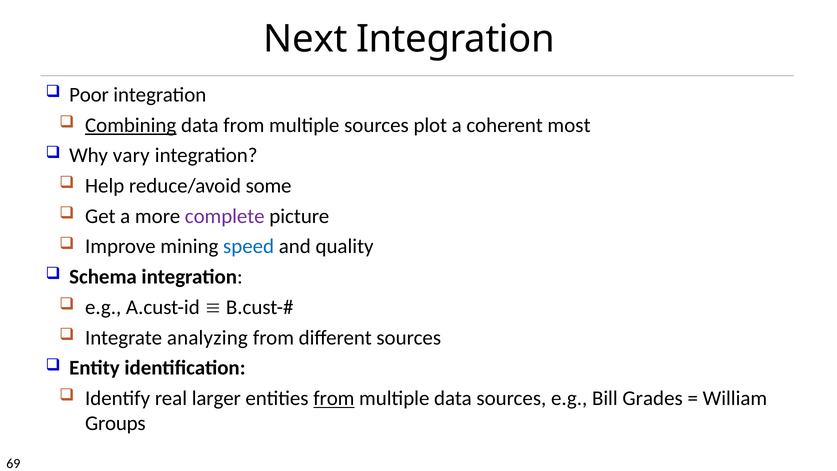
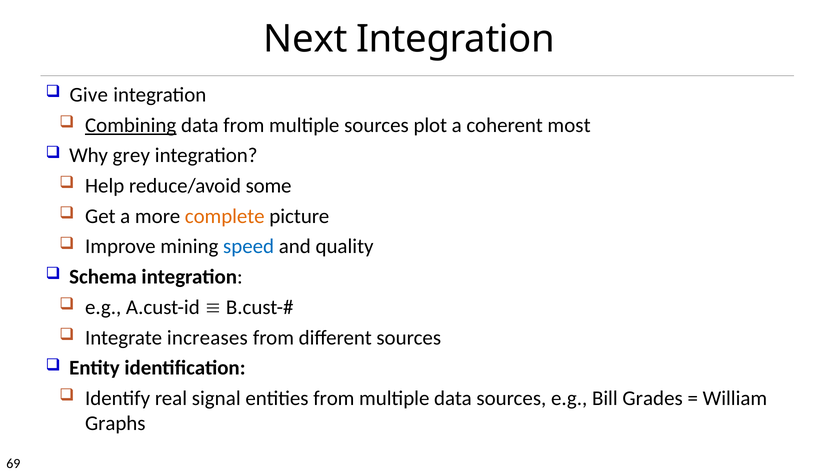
Poor: Poor -> Give
vary: vary -> grey
complete colour: purple -> orange
analyzing: analyzing -> increases
larger: larger -> signal
from at (334, 398) underline: present -> none
Groups: Groups -> Graphs
